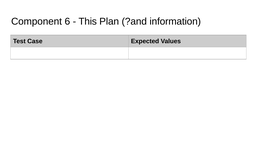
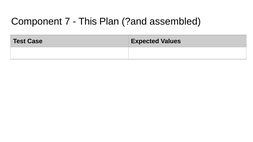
6: 6 -> 7
information: information -> assembled
